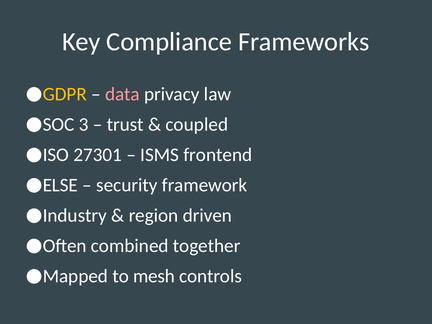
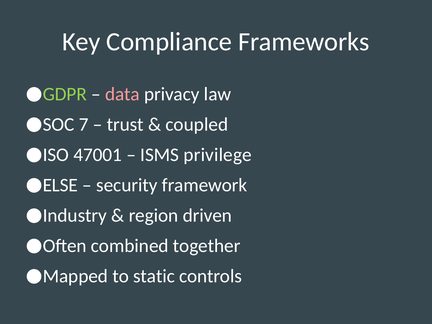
GDPR colour: yellow -> light green
3: 3 -> 7
27301: 27301 -> 47001
frontend: frontend -> privilege
mesh: mesh -> static
